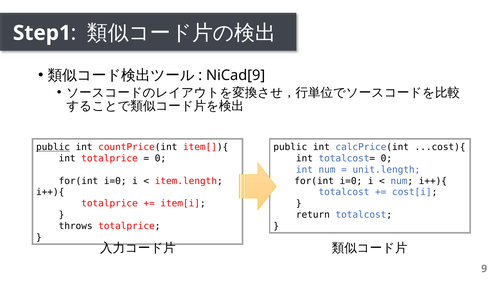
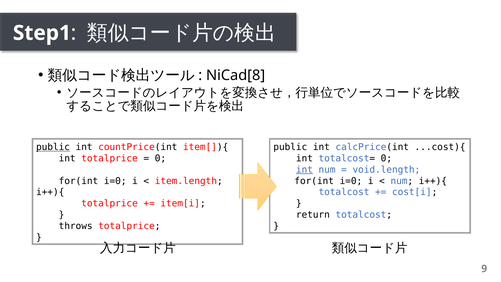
NiCad[9: NiCad[9 -> NiCad[8
int at (304, 170) underline: none -> present
unit.length: unit.length -> void.length
